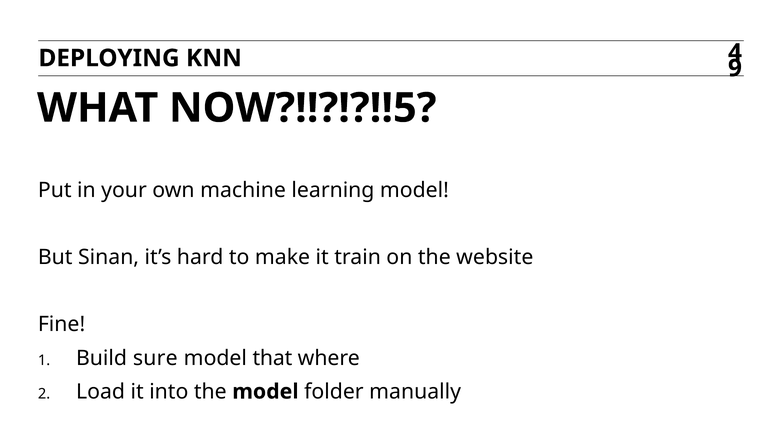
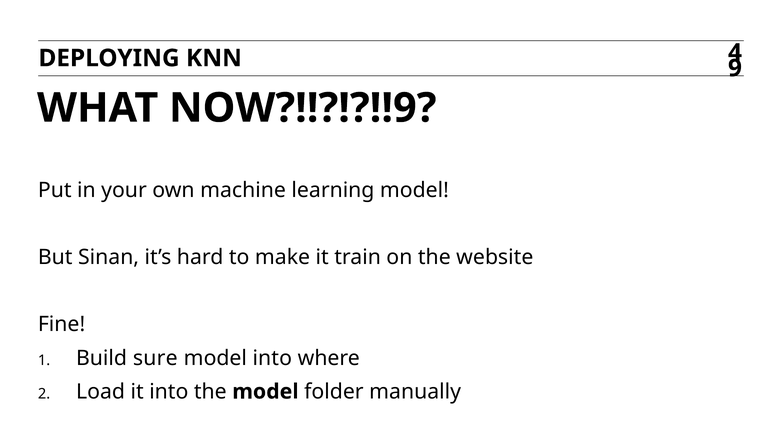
NOW?!!?!?!!5: NOW?!!?!?!!5 -> NOW?!!?!?!!9
model that: that -> into
